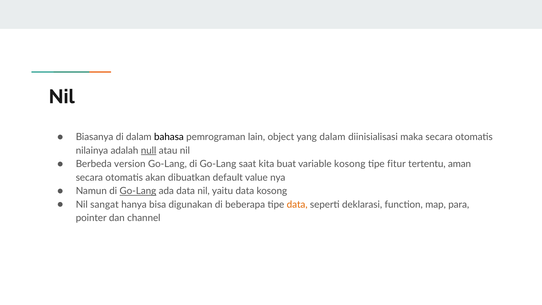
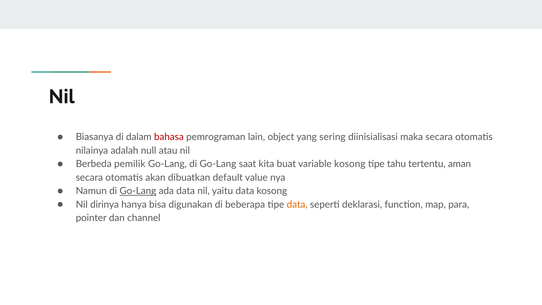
bahasa colour: black -> red
yang dalam: dalam -> sering
null underline: present -> none
version: version -> pemilik
fitur: fitur -> tahu
sangat: sangat -> dirinya
